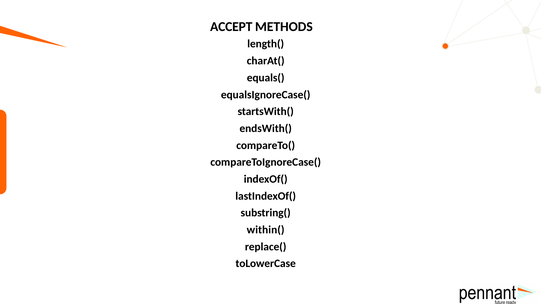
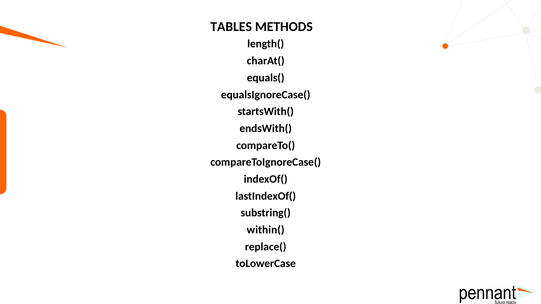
ACCEPT: ACCEPT -> TABLES
